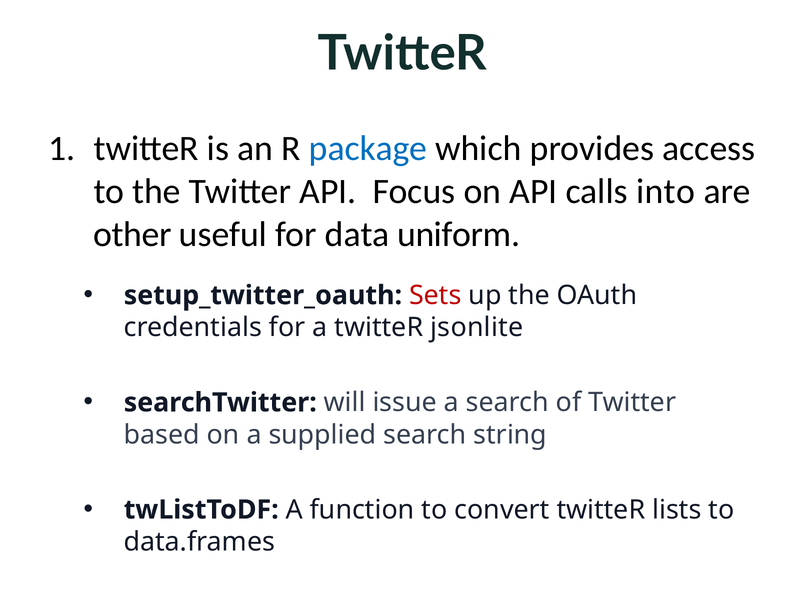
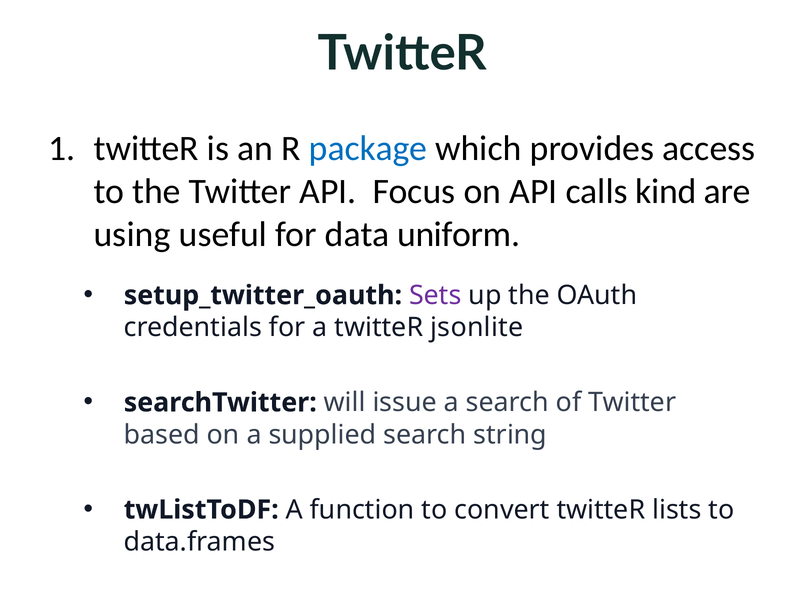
into: into -> kind
other: other -> using
Sets colour: red -> purple
